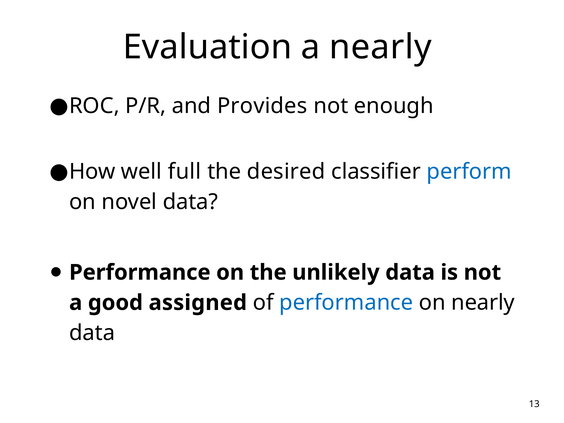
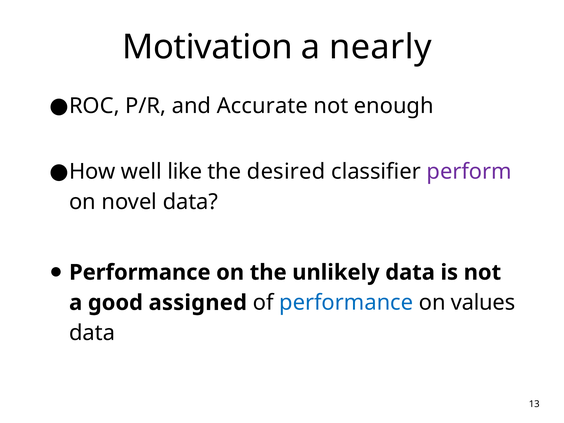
Evaluation: Evaluation -> Motivation
Provides: Provides -> Accurate
full: full -> like
perform colour: blue -> purple
on nearly: nearly -> values
